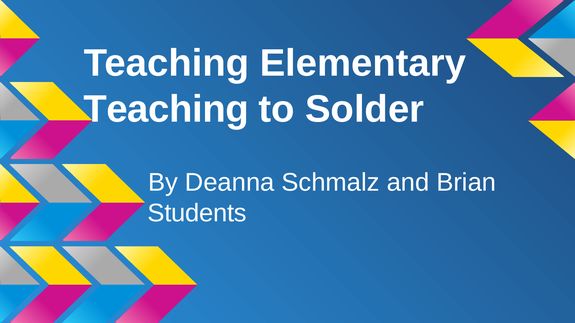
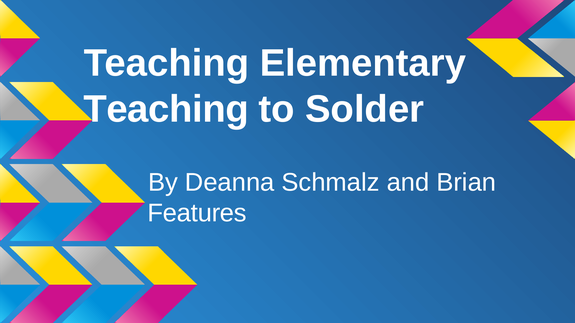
Students: Students -> Features
